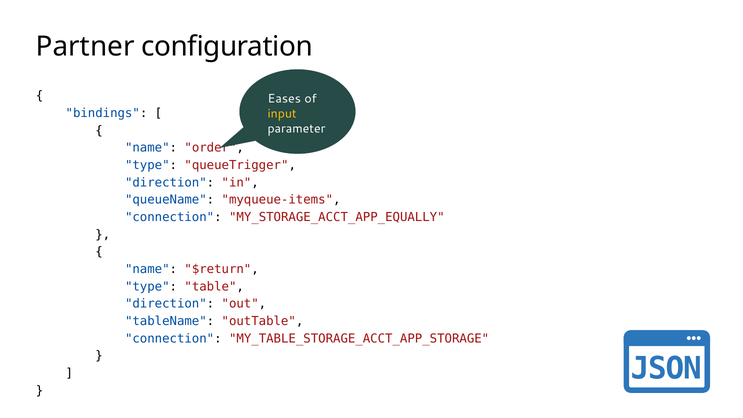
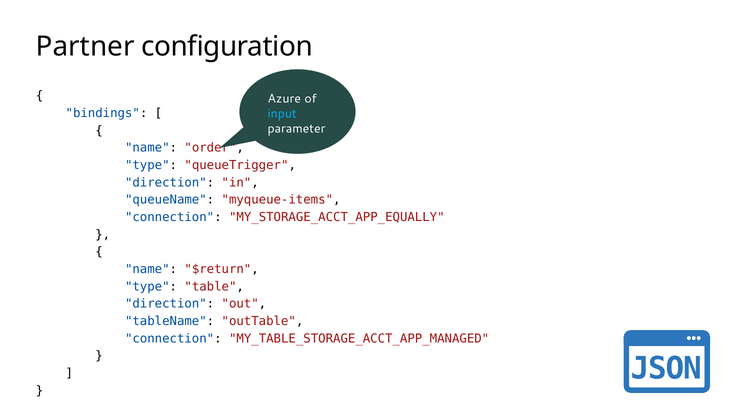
Eases: Eases -> Azure
input colour: yellow -> light blue
MY_TABLE_STORAGE_ACCT_APP_STORAGE: MY_TABLE_STORAGE_ACCT_APP_STORAGE -> MY_TABLE_STORAGE_ACCT_APP_MANAGED
